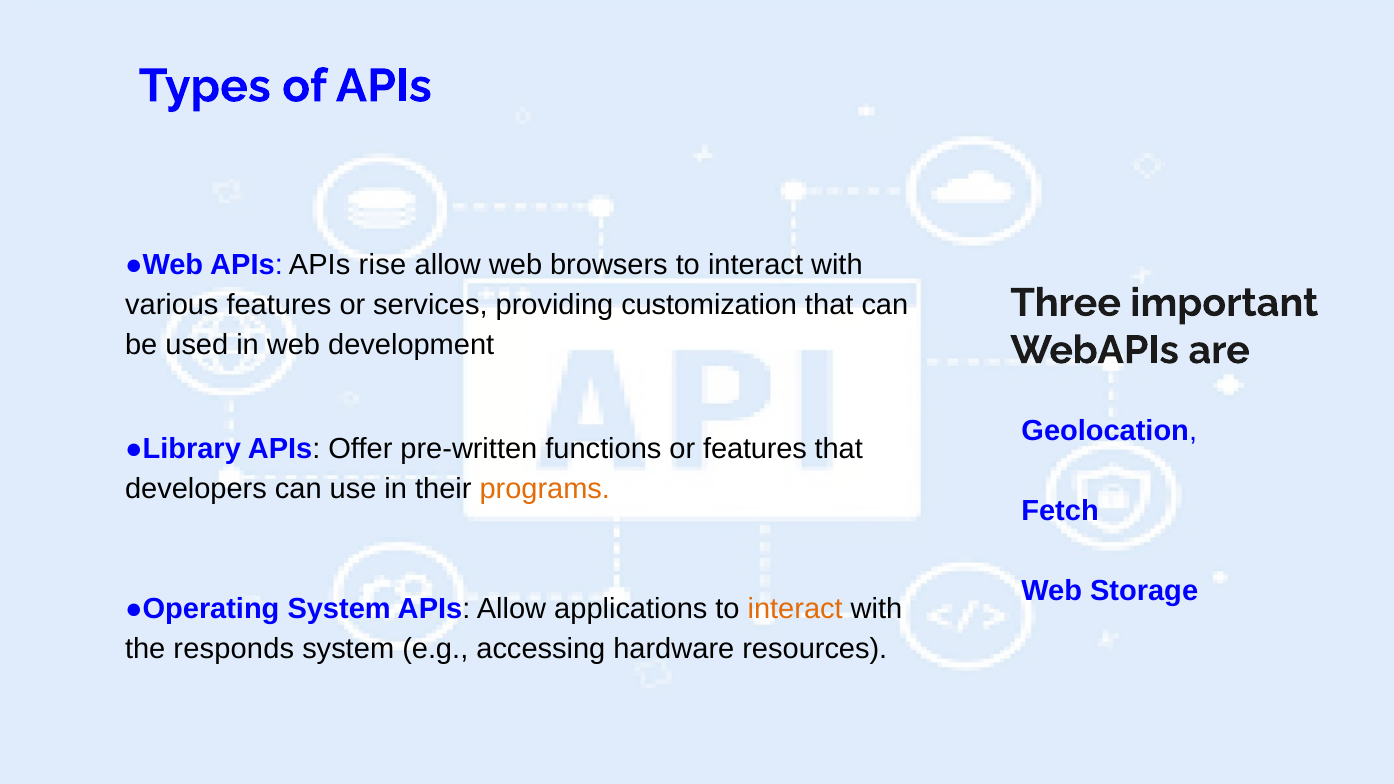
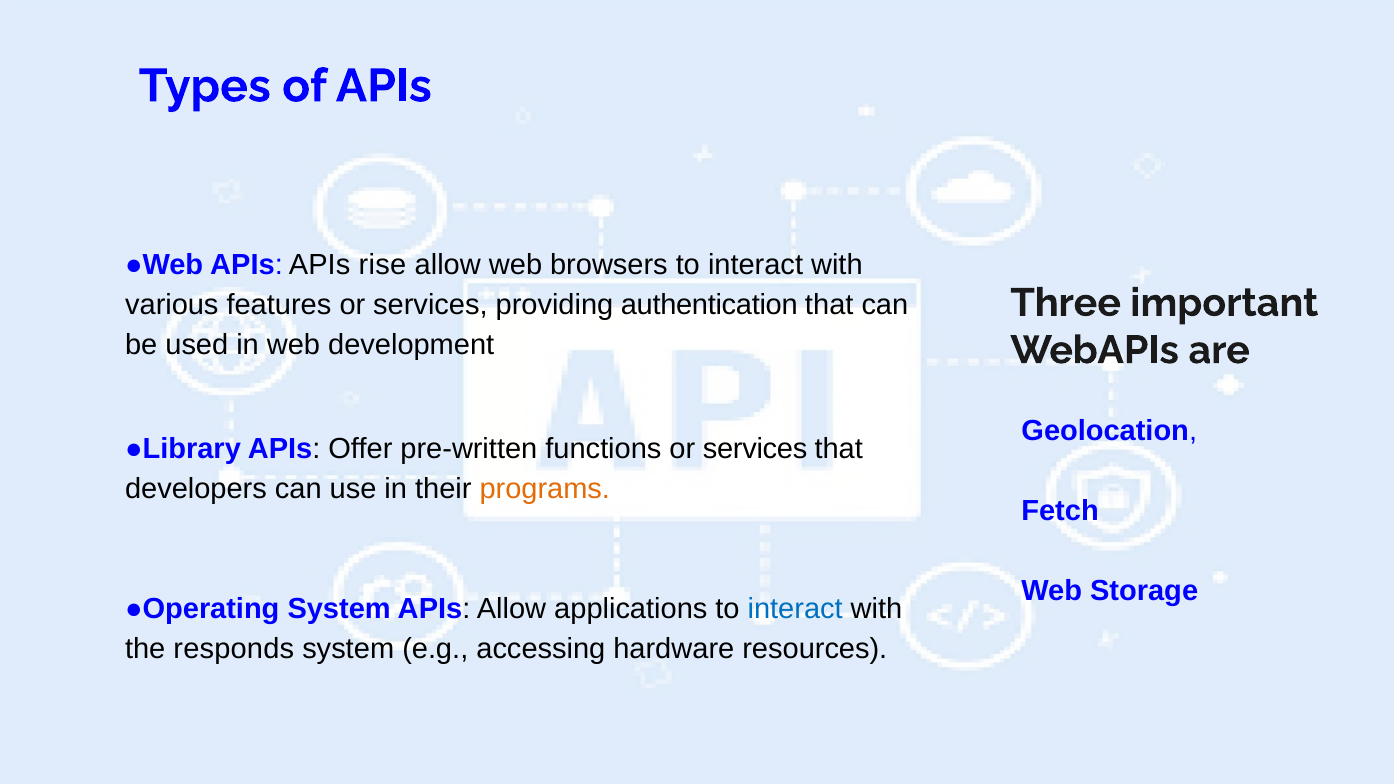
customization: customization -> authentication
functions or features: features -> services
interact at (795, 609) colour: orange -> blue
